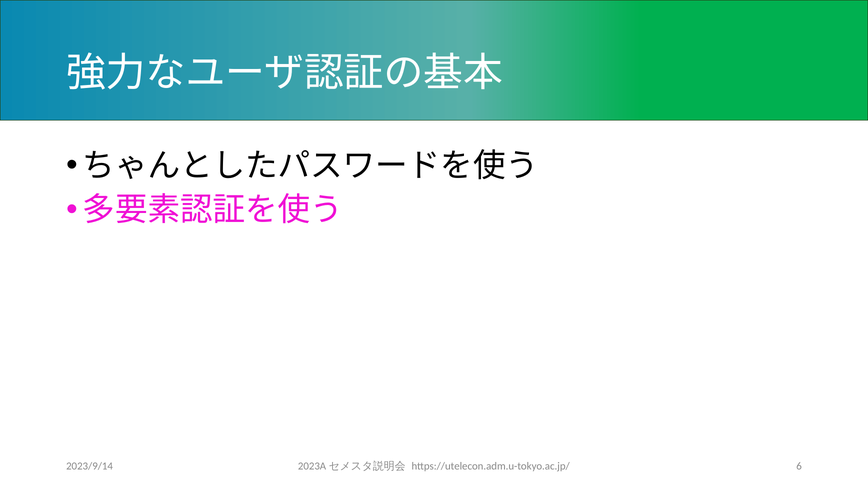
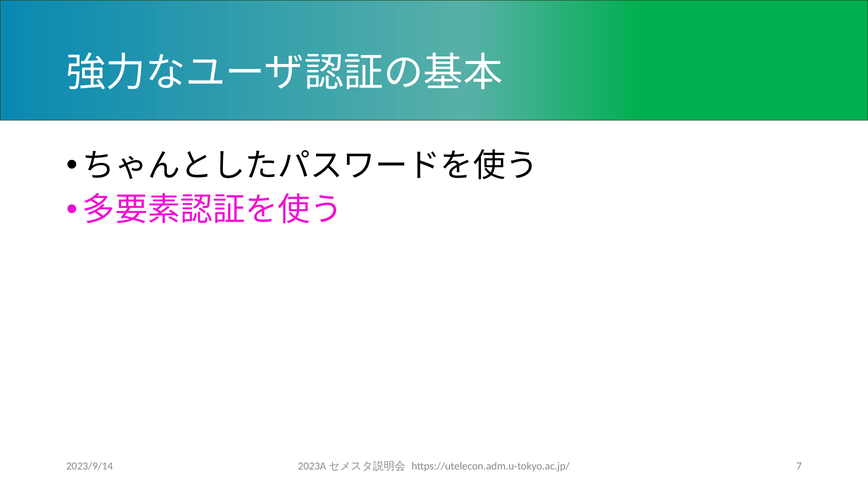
6: 6 -> 7
